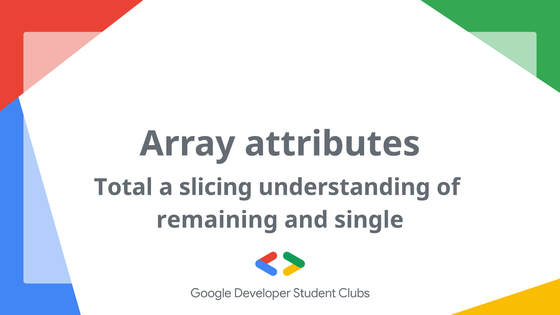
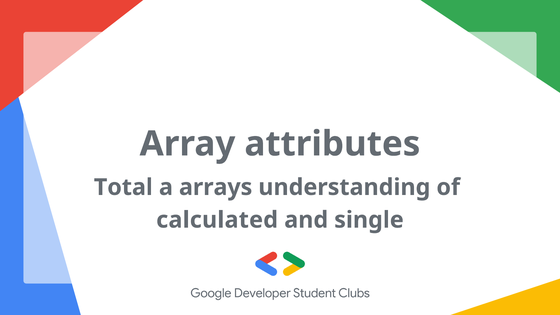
slicing: slicing -> arrays
remaining: remaining -> calculated
